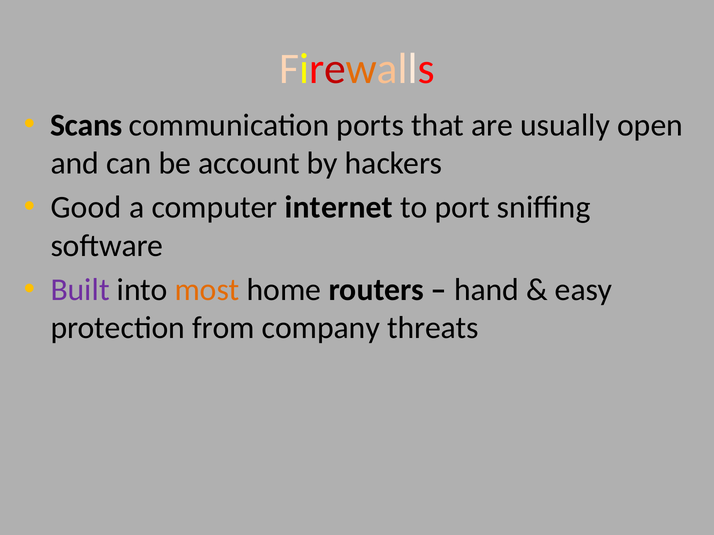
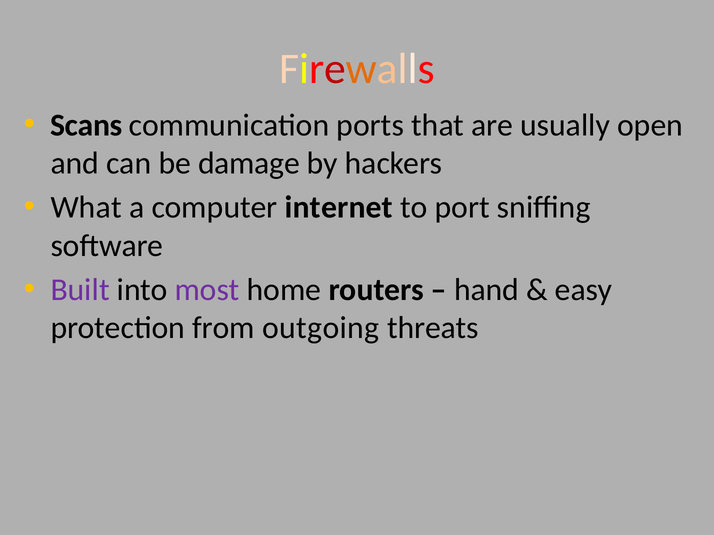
account: account -> damage
Good: Good -> What
most colour: orange -> purple
company: company -> outgoing
